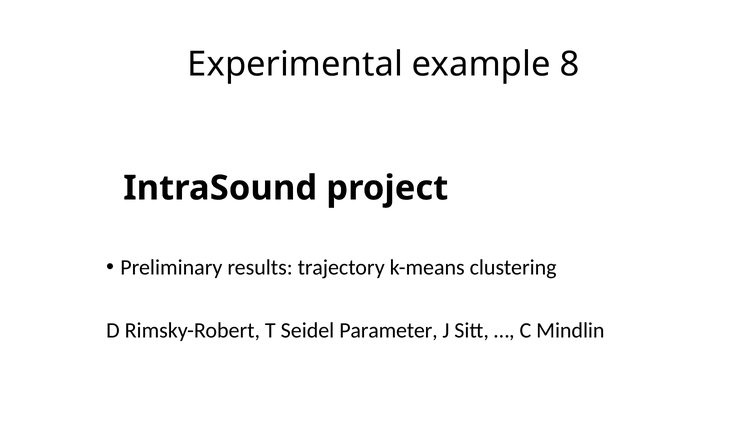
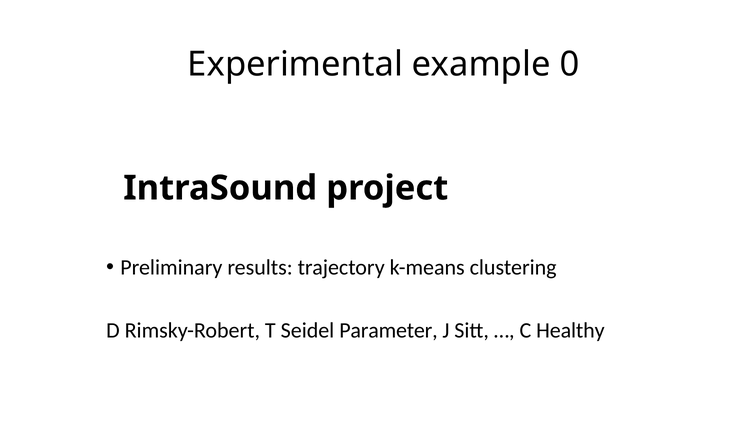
8: 8 -> 0
Mindlin: Mindlin -> Healthy
